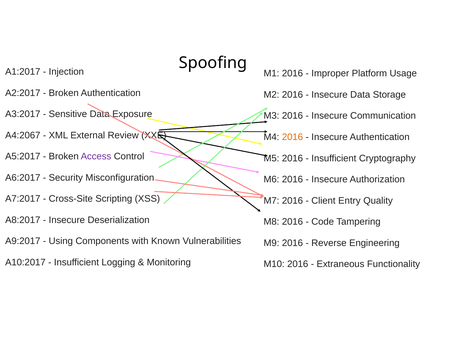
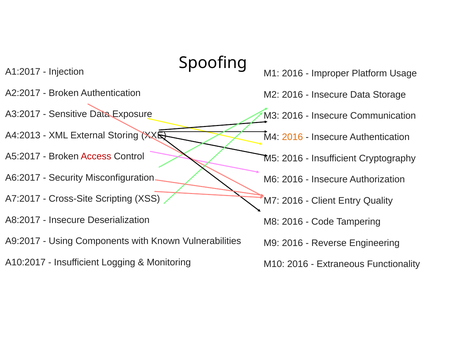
A4:2067: A4:2067 -> A4:2013
Review: Review -> Storing
Access colour: purple -> red
